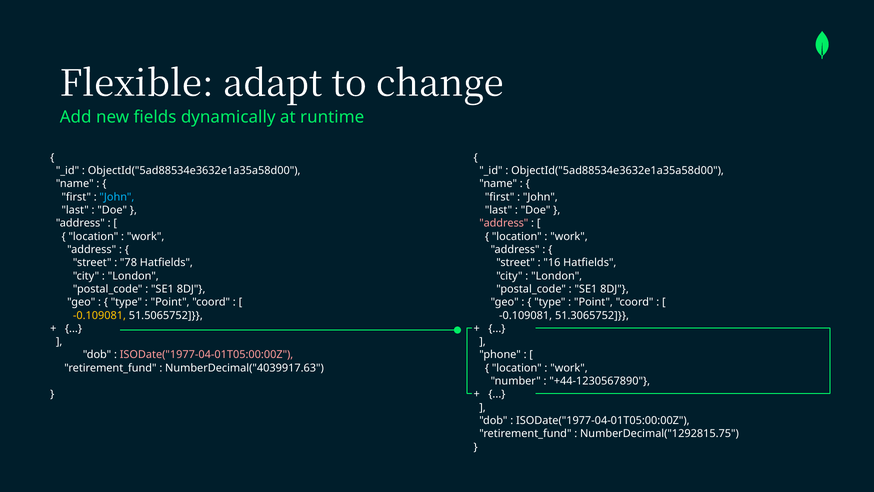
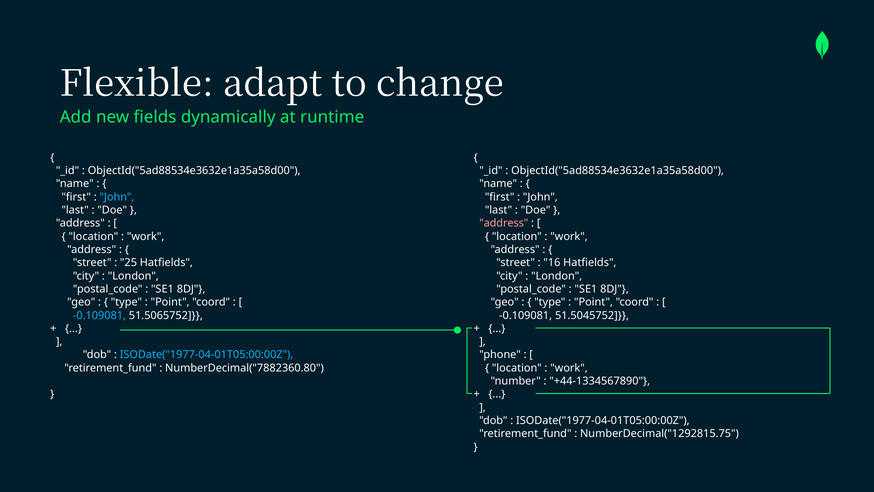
78: 78 -> 25
-0.109081 at (99, 315) colour: yellow -> light blue
51.3065752: 51.3065752 -> 51.5045752
ISODate("1977-04-01T05:00:00Z at (207, 355) colour: pink -> light blue
NumberDecimal("4039917.63: NumberDecimal("4039917.63 -> NumberDecimal("7882360.80
+44-1230567890: +44-1230567890 -> +44-1334567890
